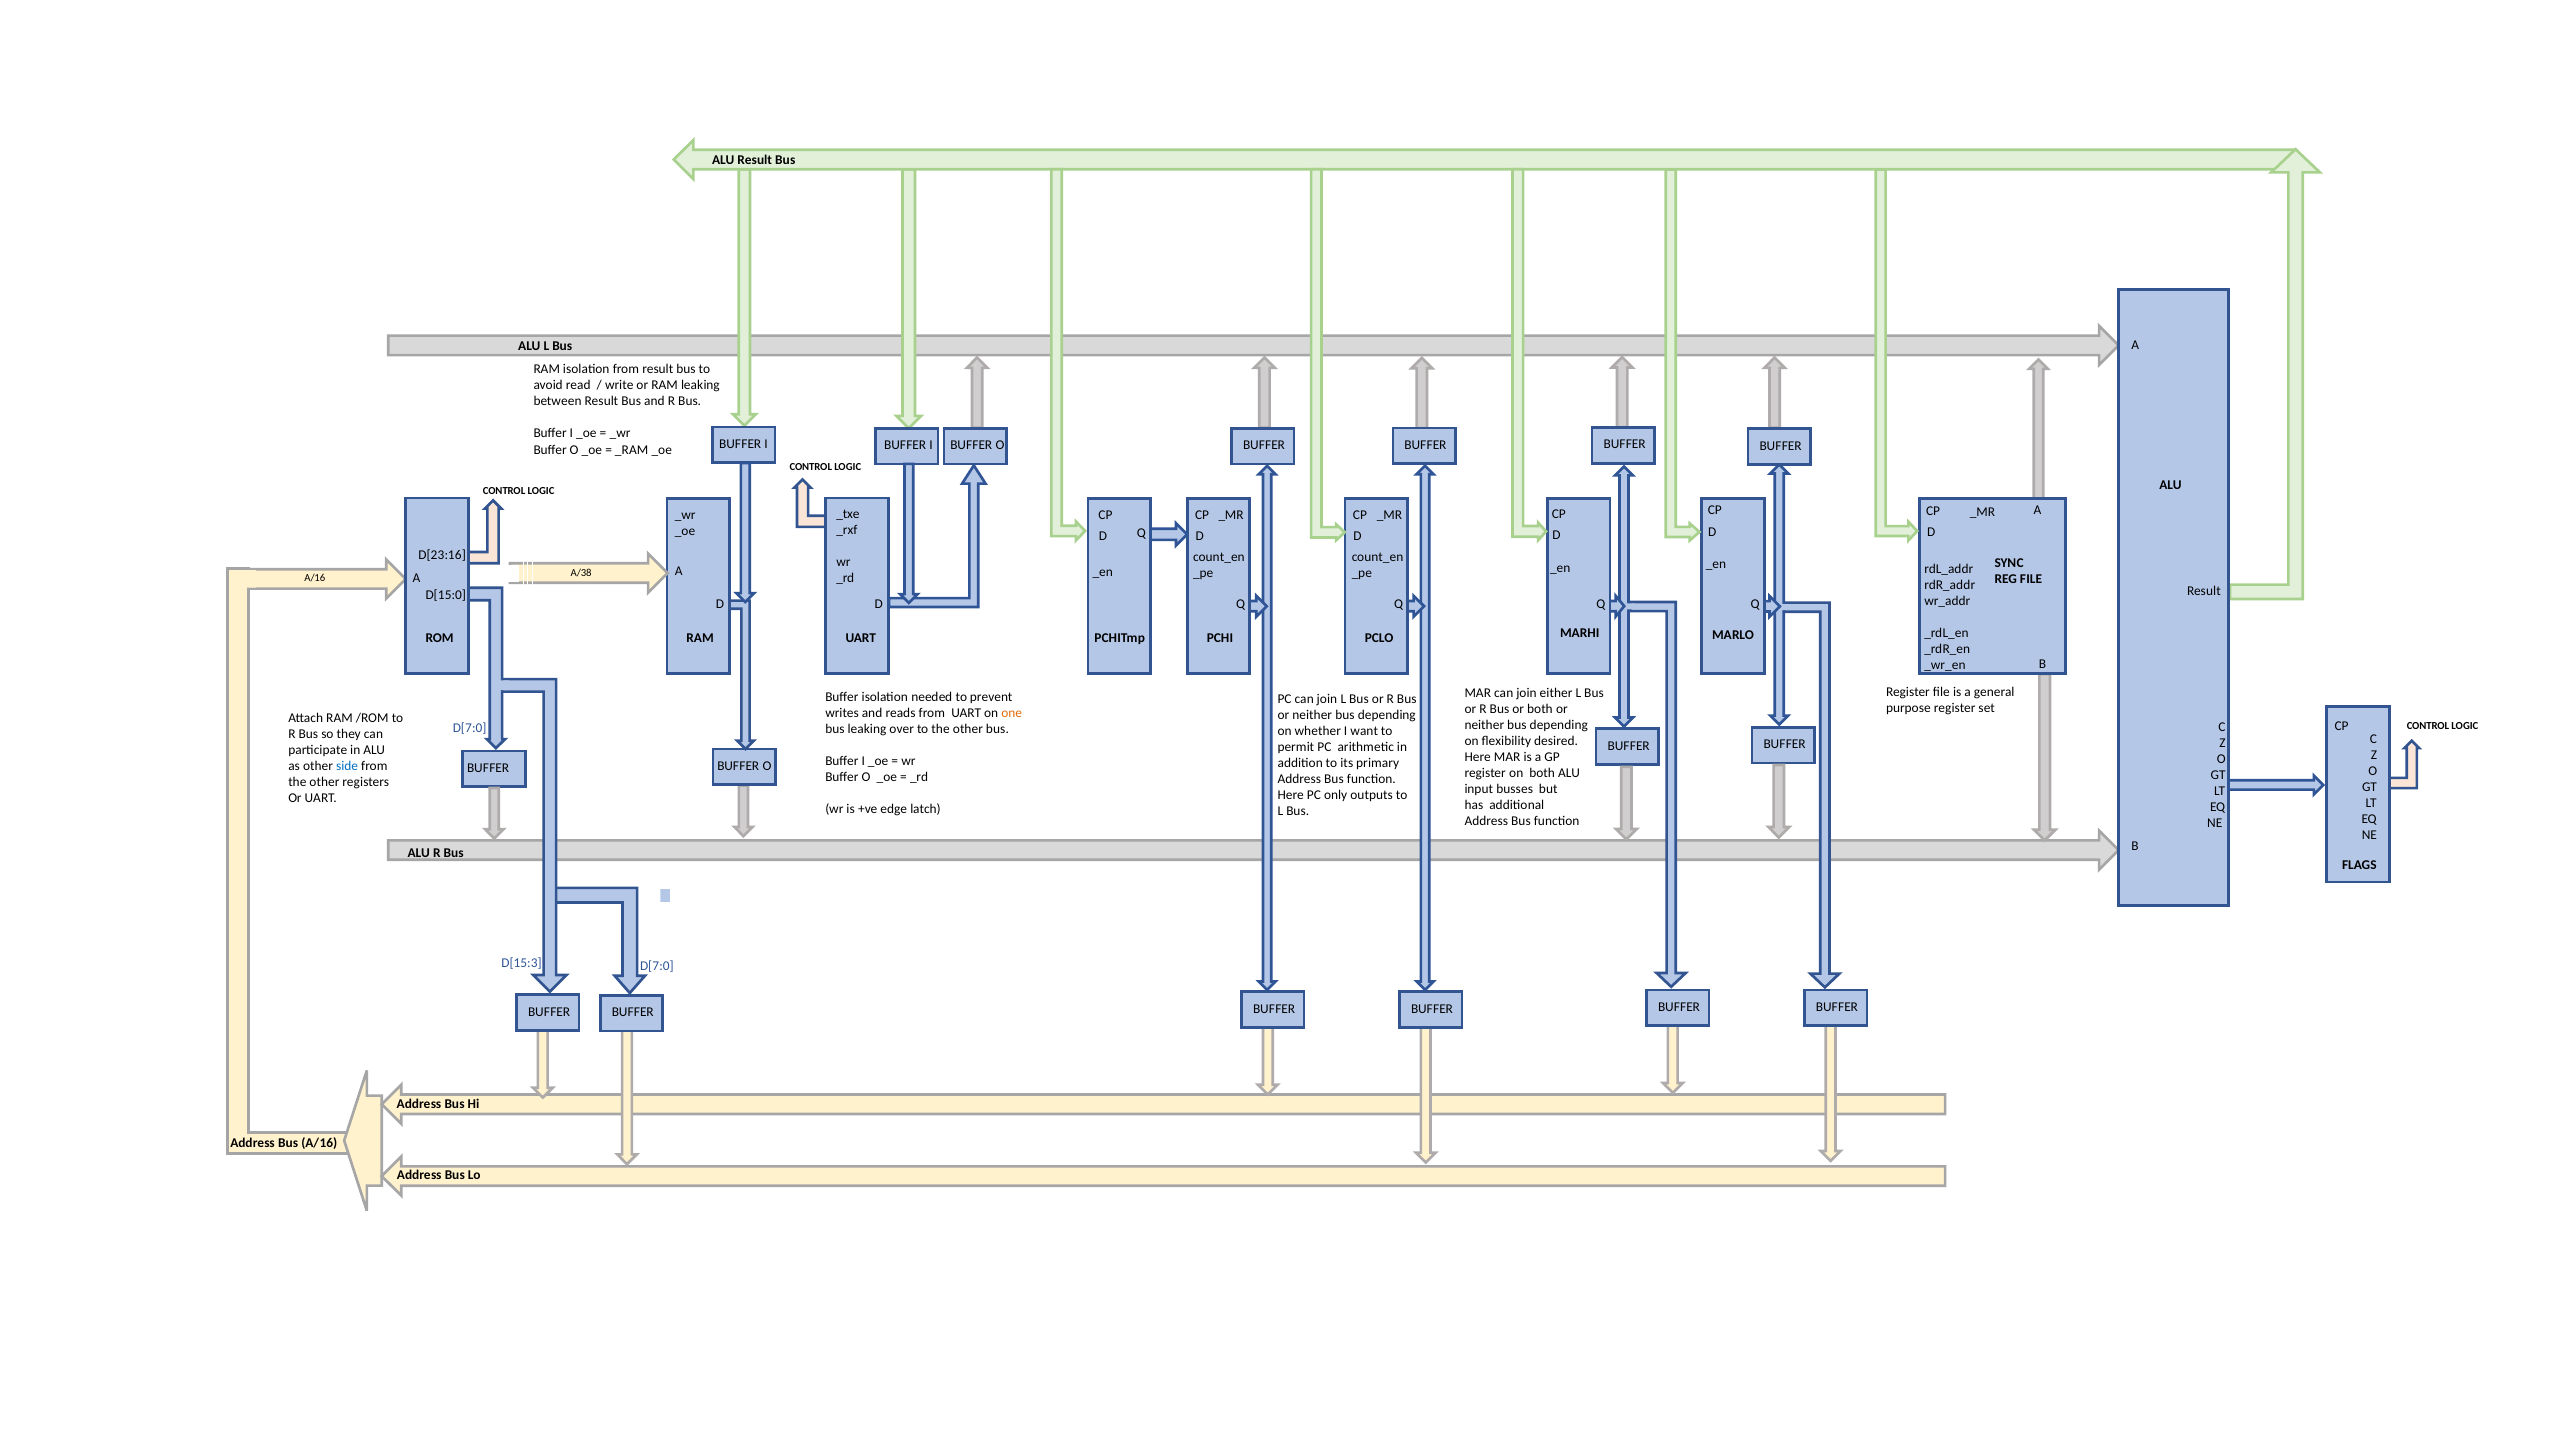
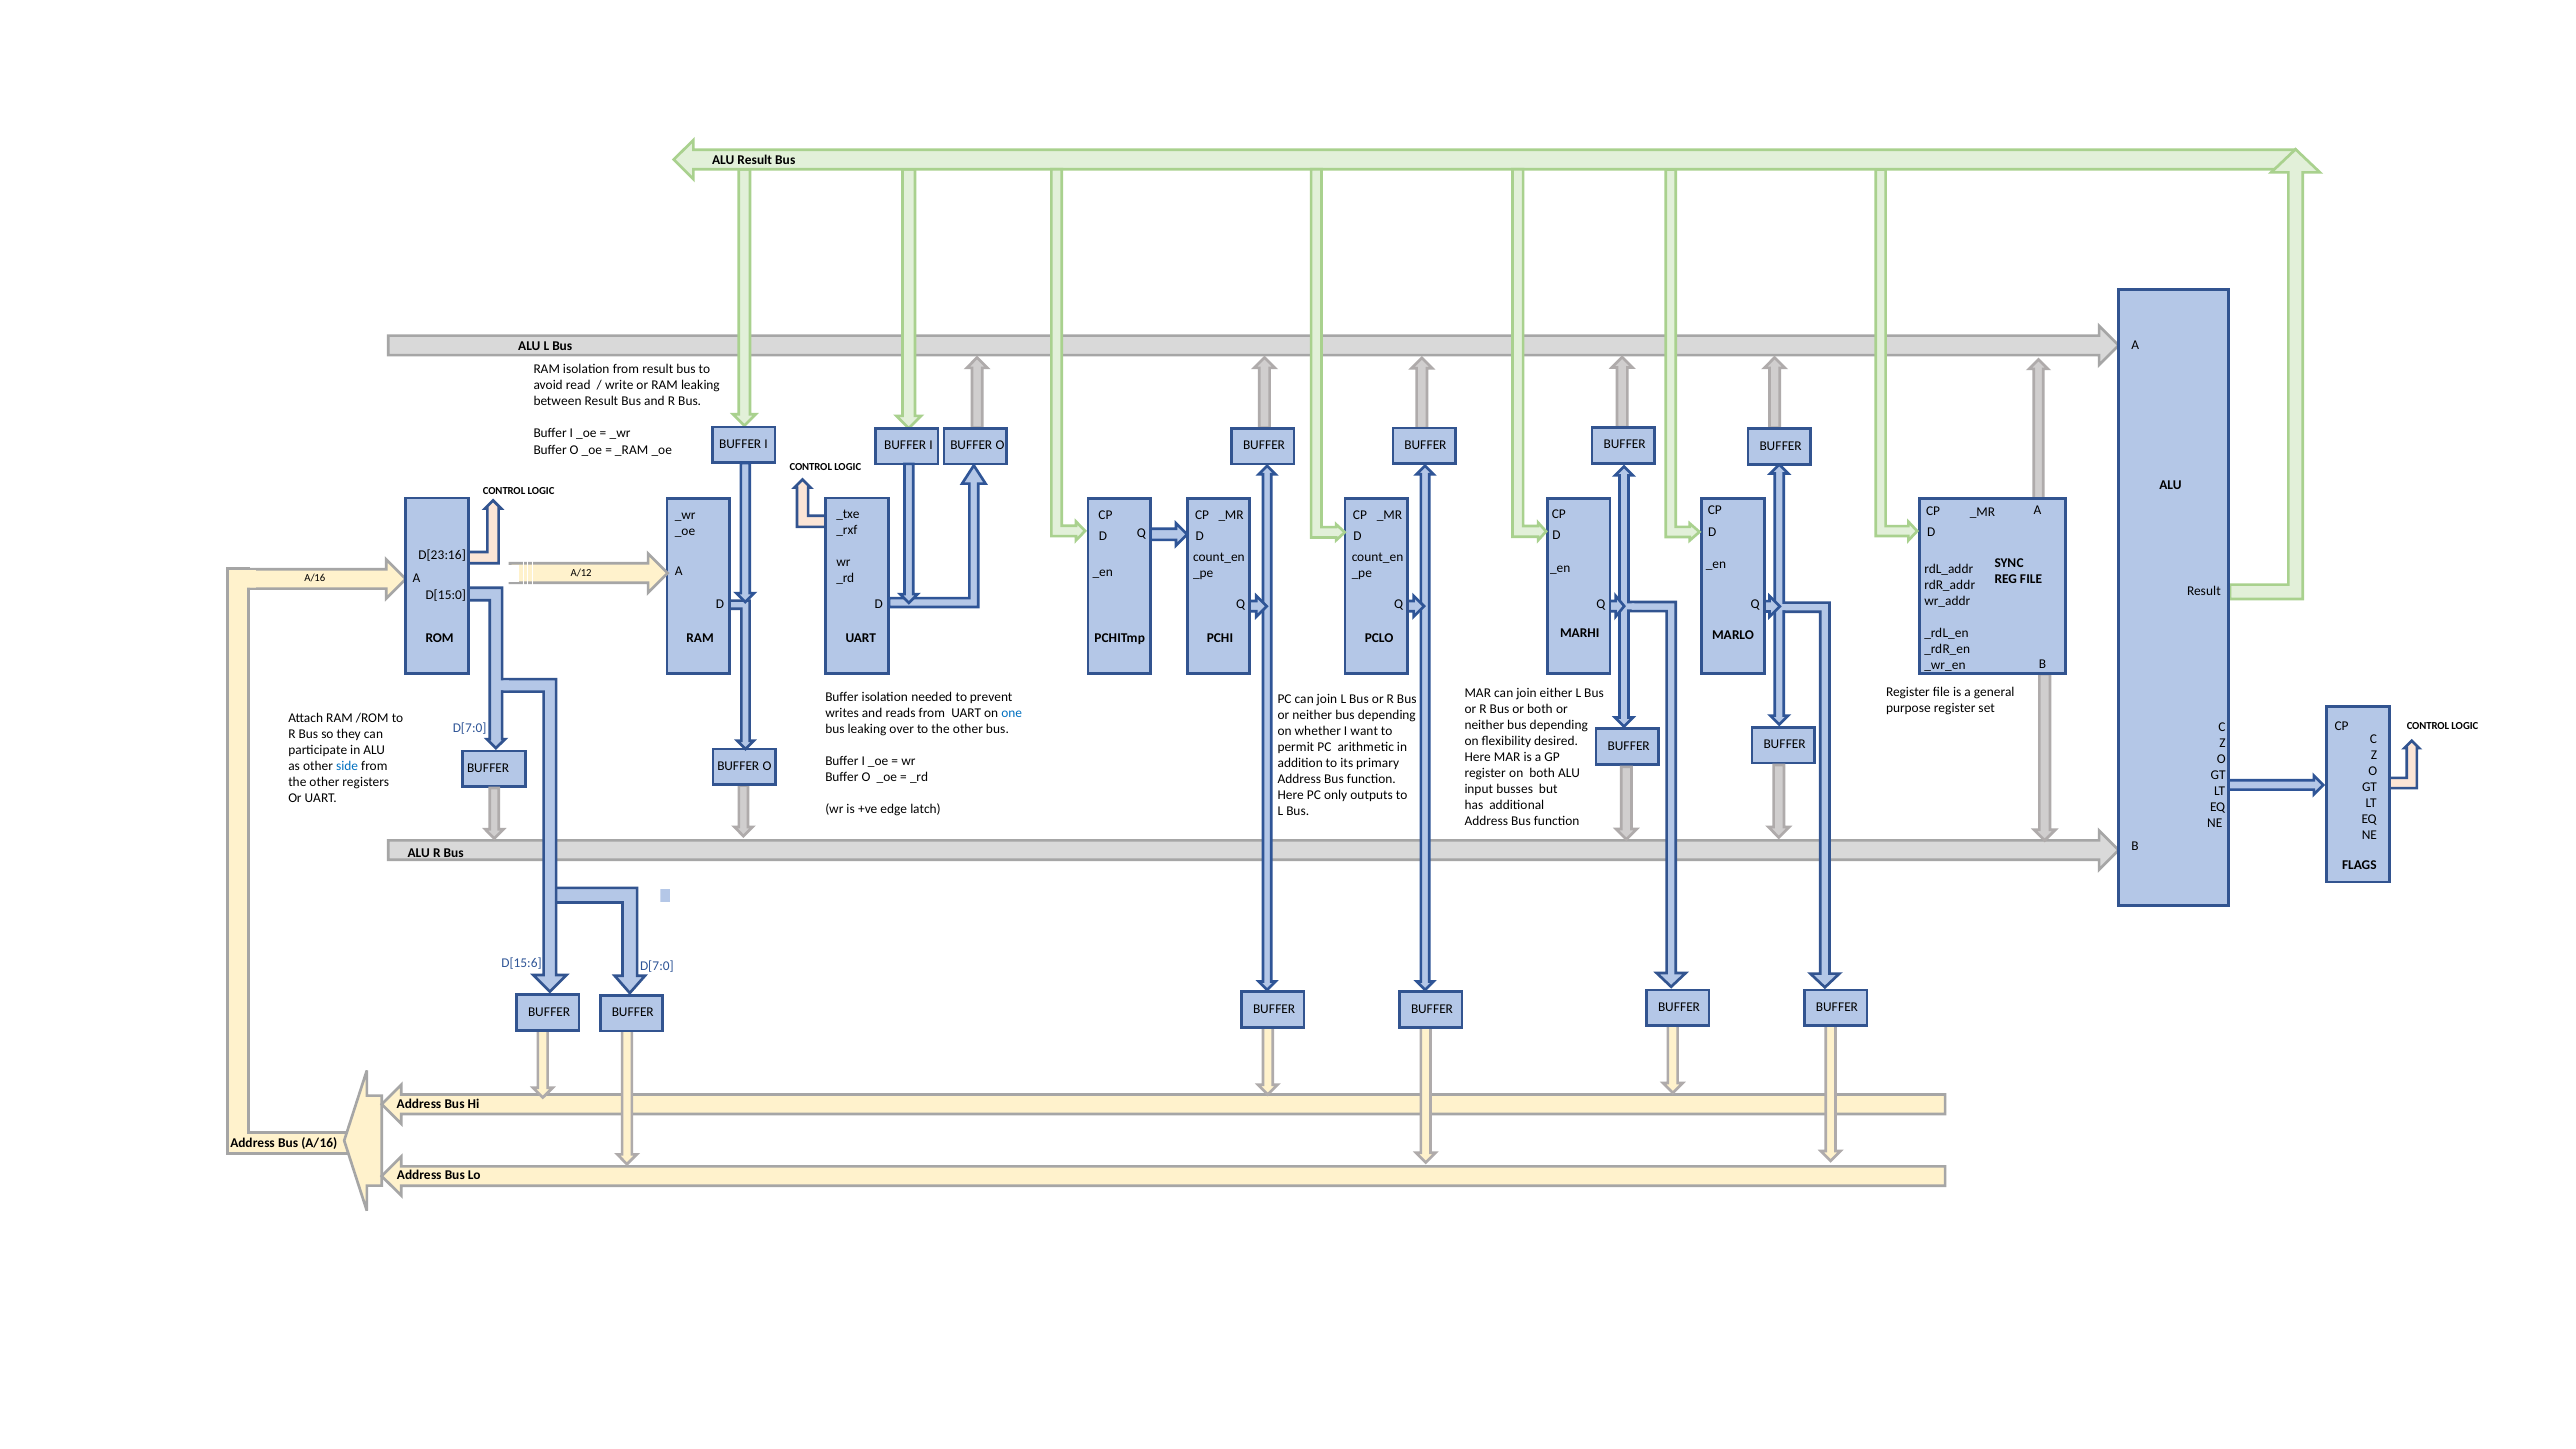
A/38: A/38 -> A/12
one colour: orange -> blue
D[15:3: D[15:3 -> D[15:6
